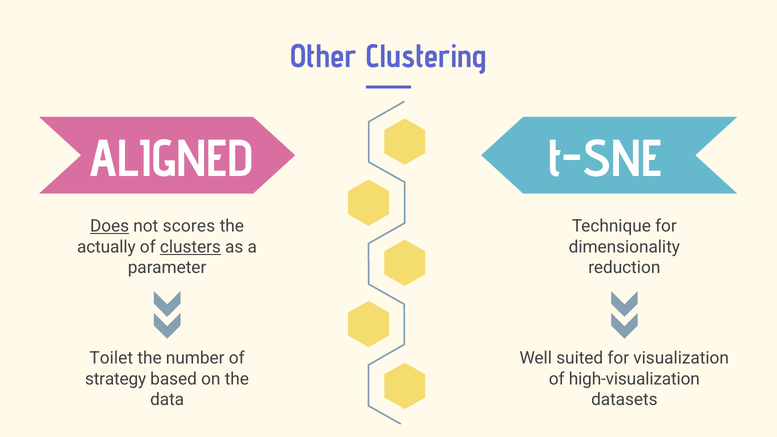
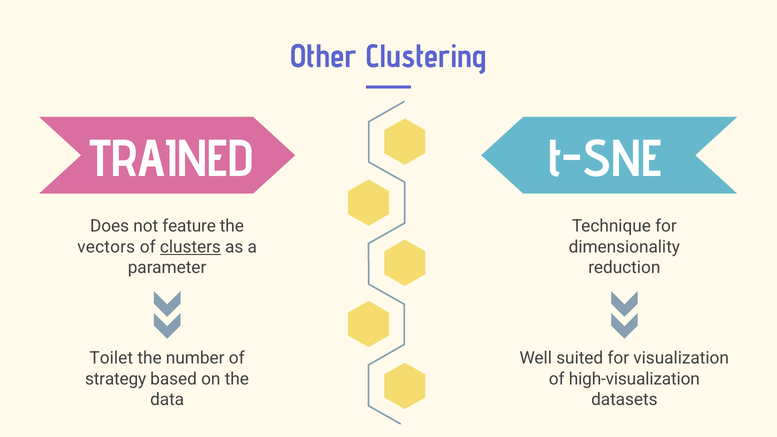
ALIGNED: ALIGNED -> TRAINED
Does underline: present -> none
scores: scores -> feature
actually: actually -> vectors
